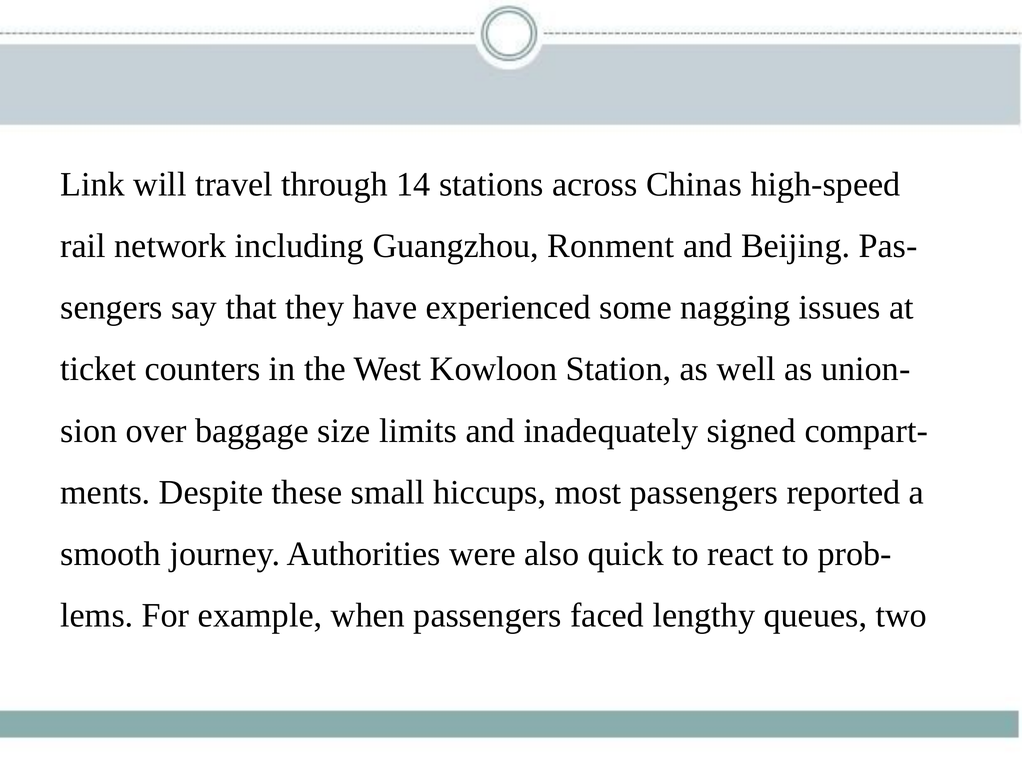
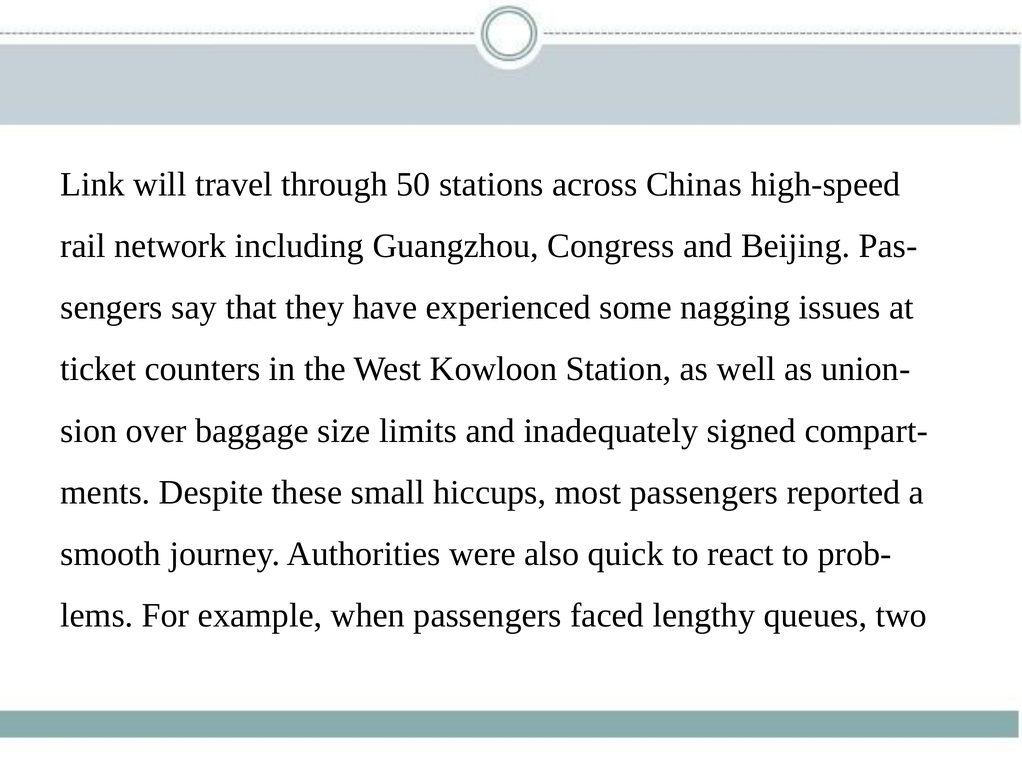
14: 14 -> 50
Ronment: Ronment -> Congress
